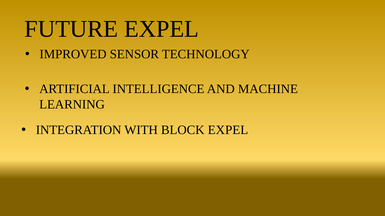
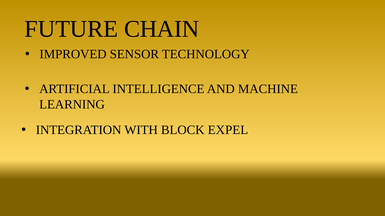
FUTURE EXPEL: EXPEL -> CHAIN
